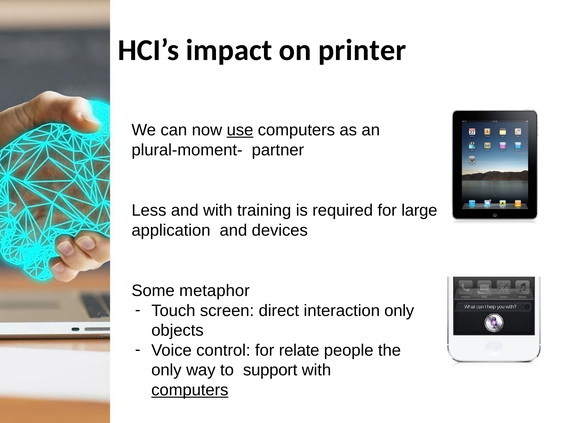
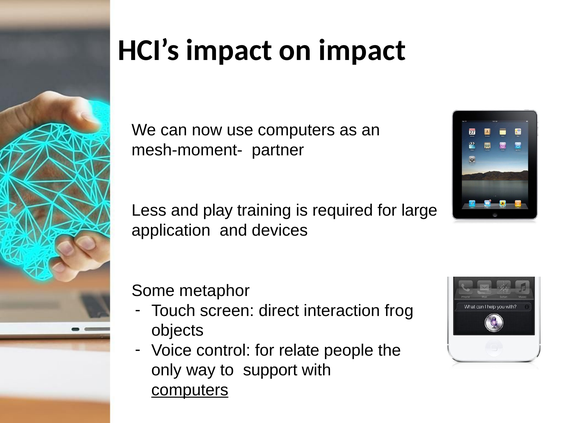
on printer: printer -> impact
use underline: present -> none
plural-moment-: plural-moment- -> mesh-moment-
and with: with -> play
interaction only: only -> frog
